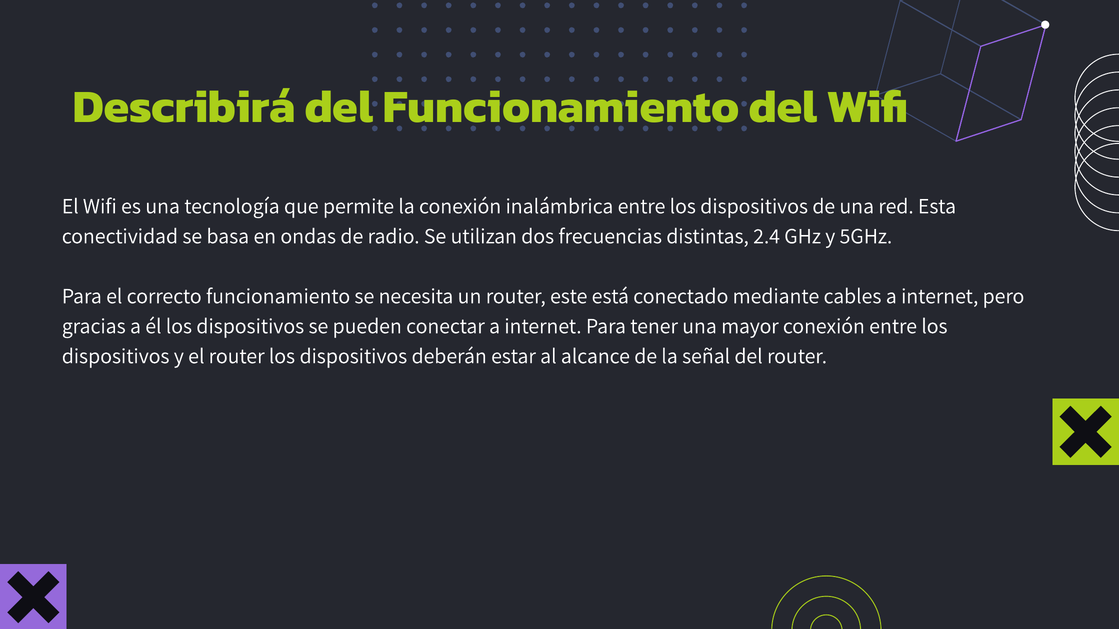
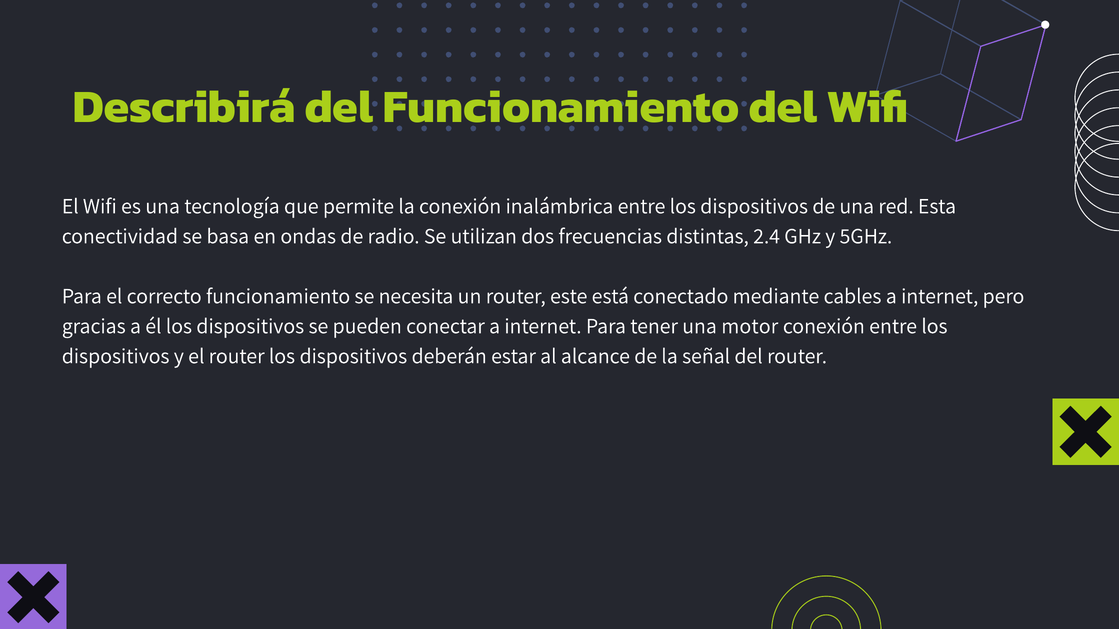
mayor: mayor -> motor
